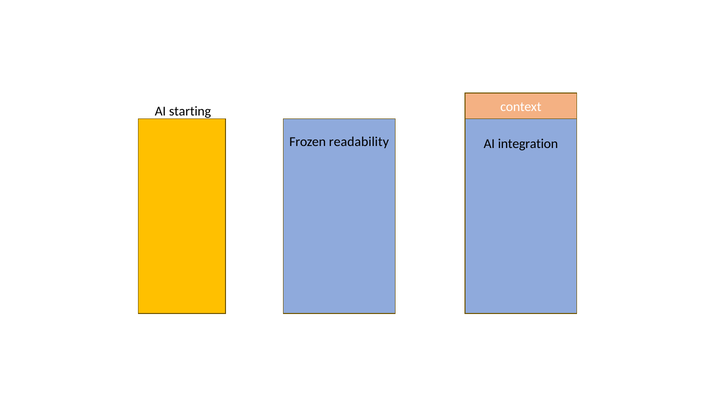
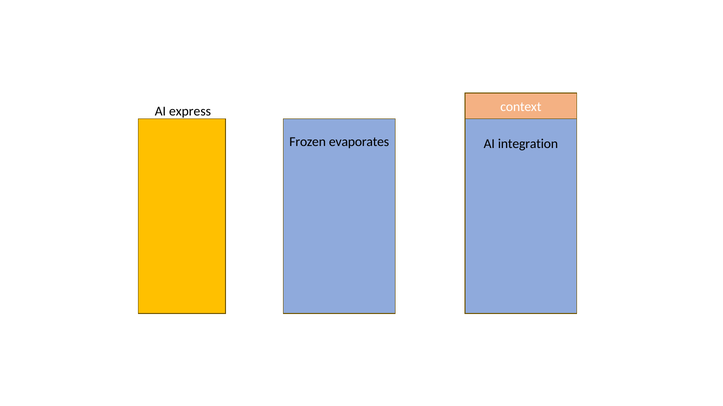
starting: starting -> express
readability: readability -> evaporates
